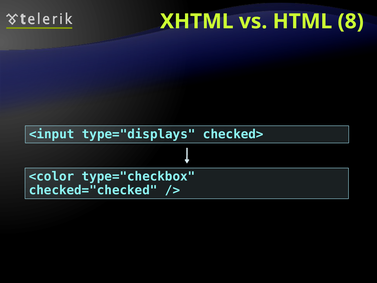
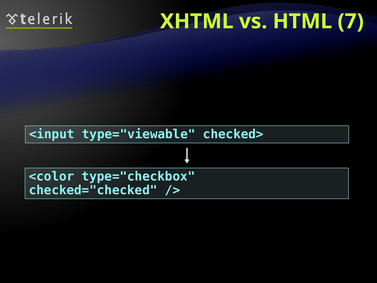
8: 8 -> 7
type="displays: type="displays -> type="viewable
